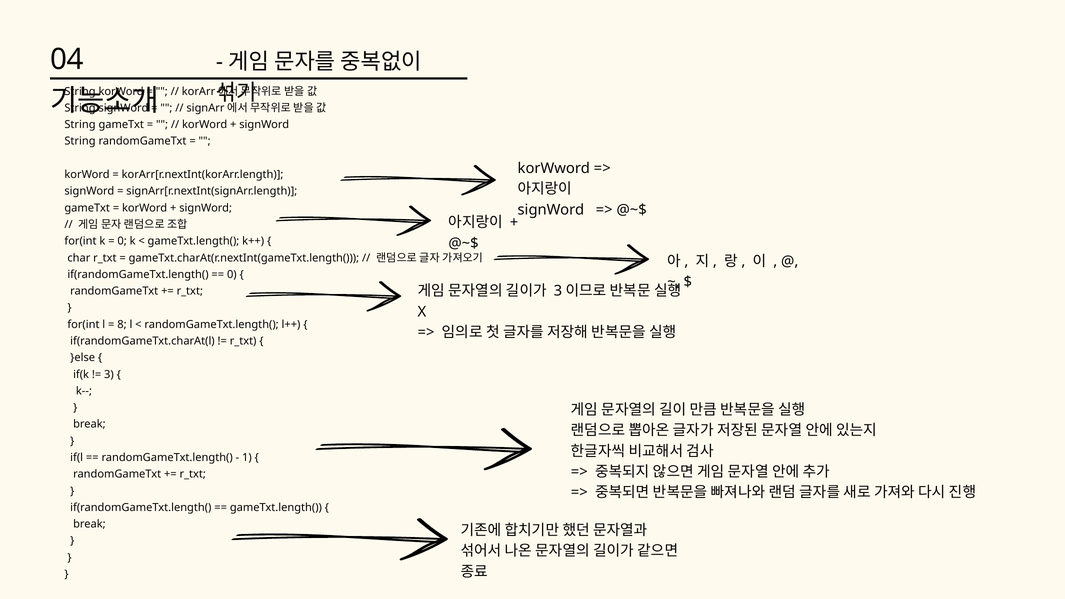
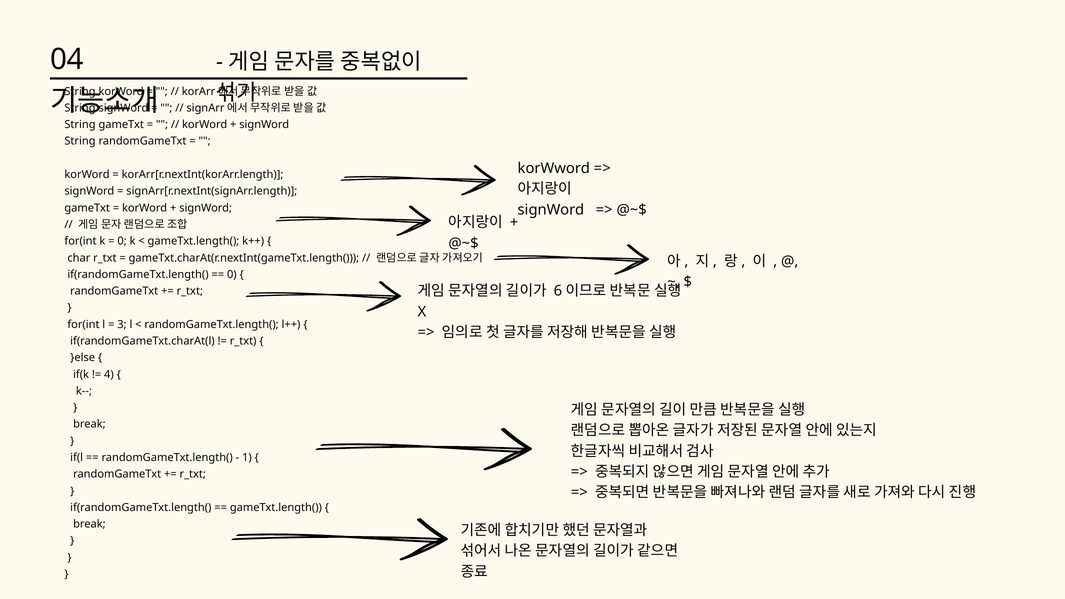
3 at (558, 291): 3 -> 6
8: 8 -> 3
3 at (109, 374): 3 -> 4
